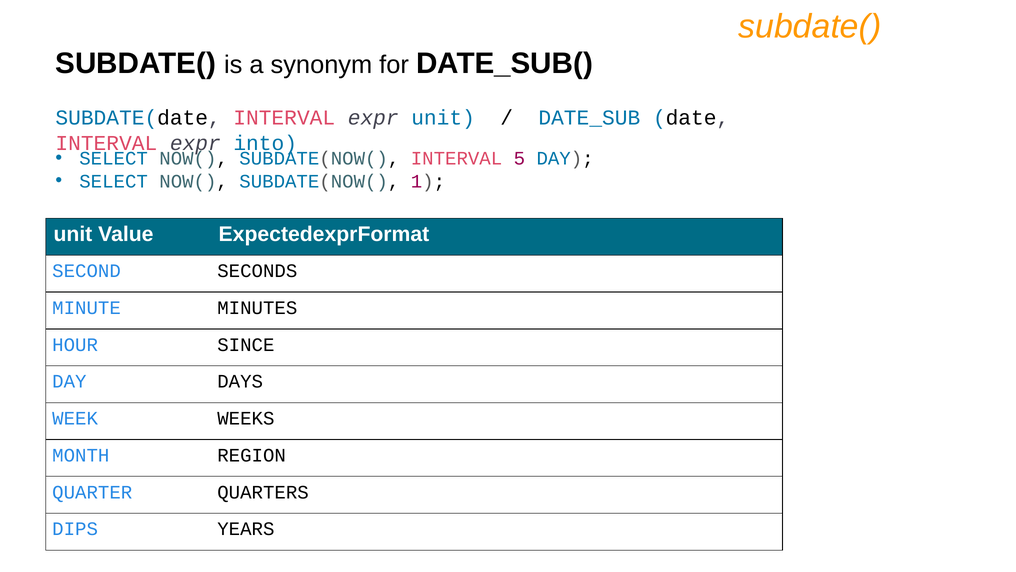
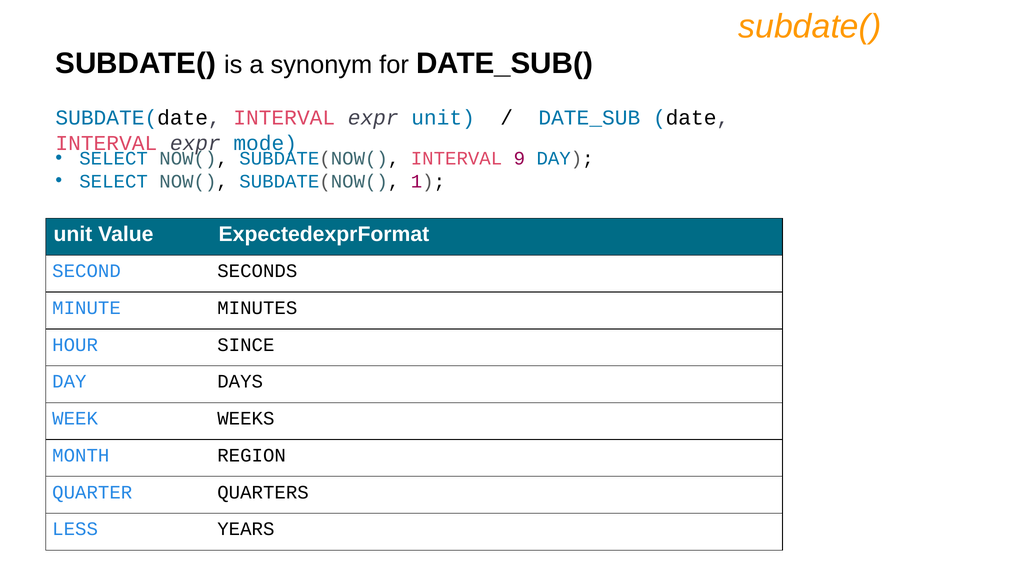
into: into -> mode
5: 5 -> 9
DIPS: DIPS -> LESS
